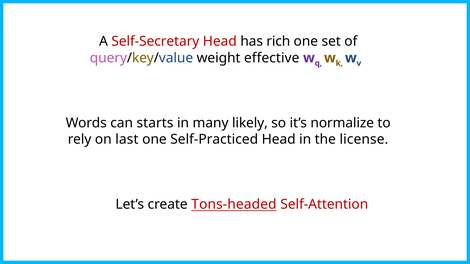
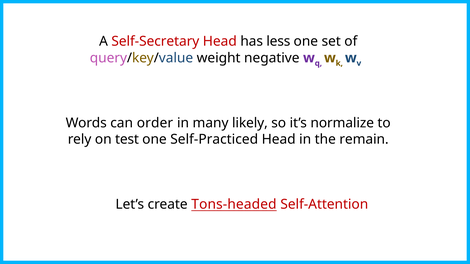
rich: rich -> less
effective: effective -> negative
starts: starts -> order
last: last -> test
license: license -> remain
